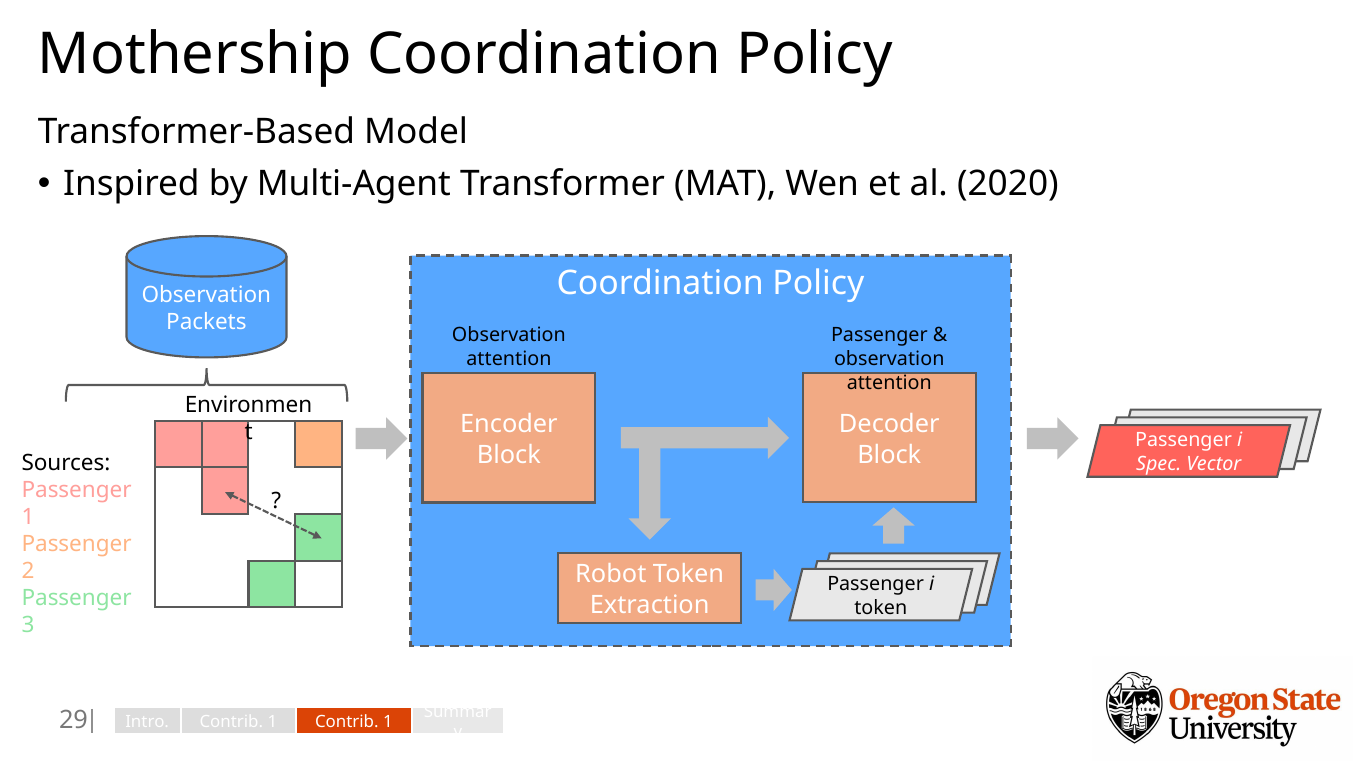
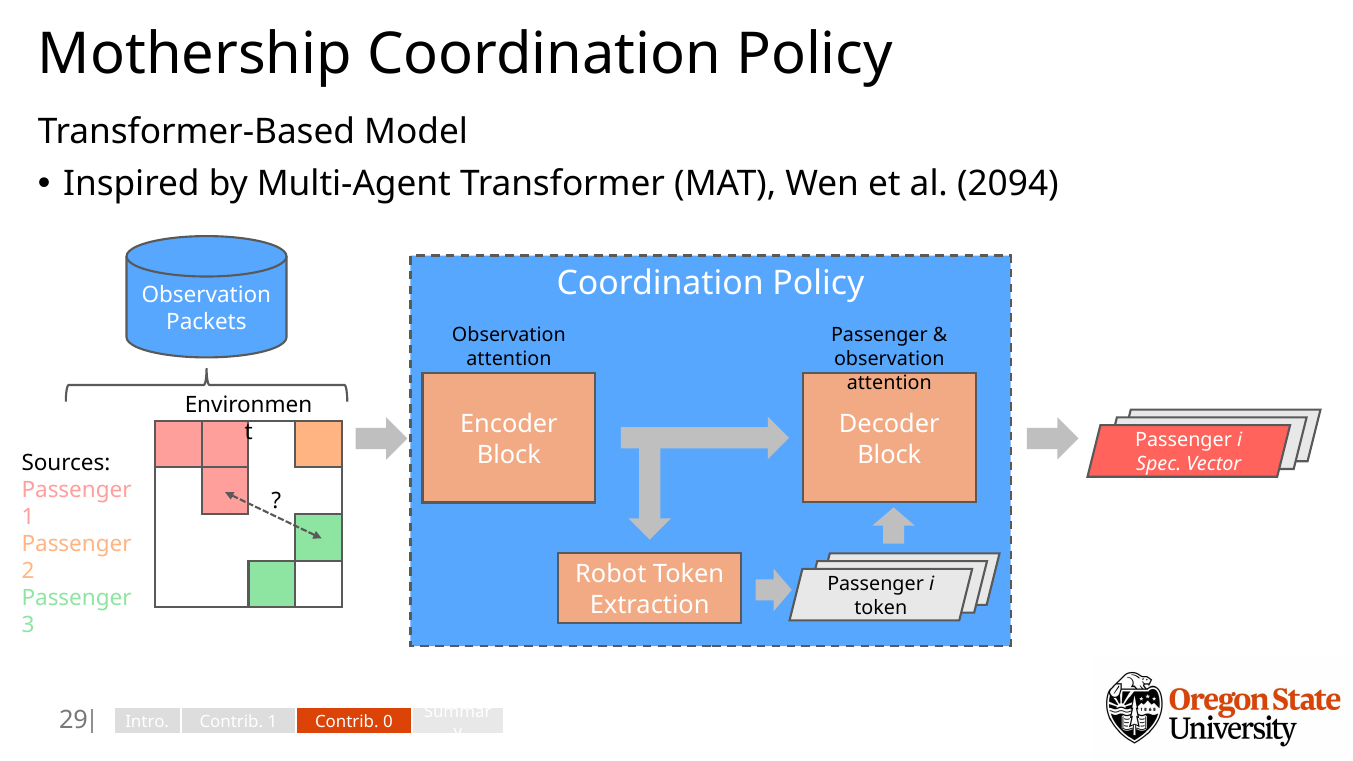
2020: 2020 -> 2094
1 Contrib 1: 1 -> 0
